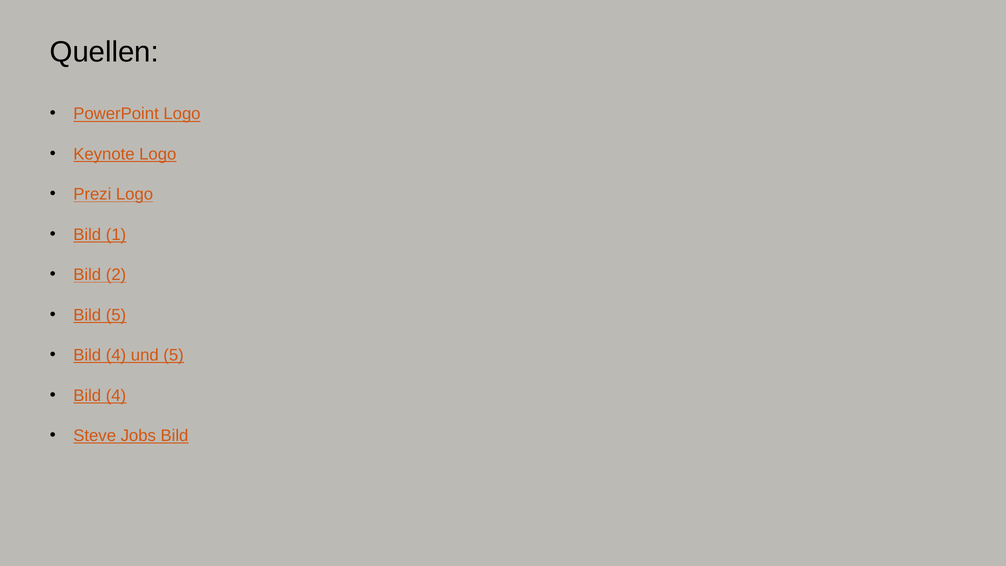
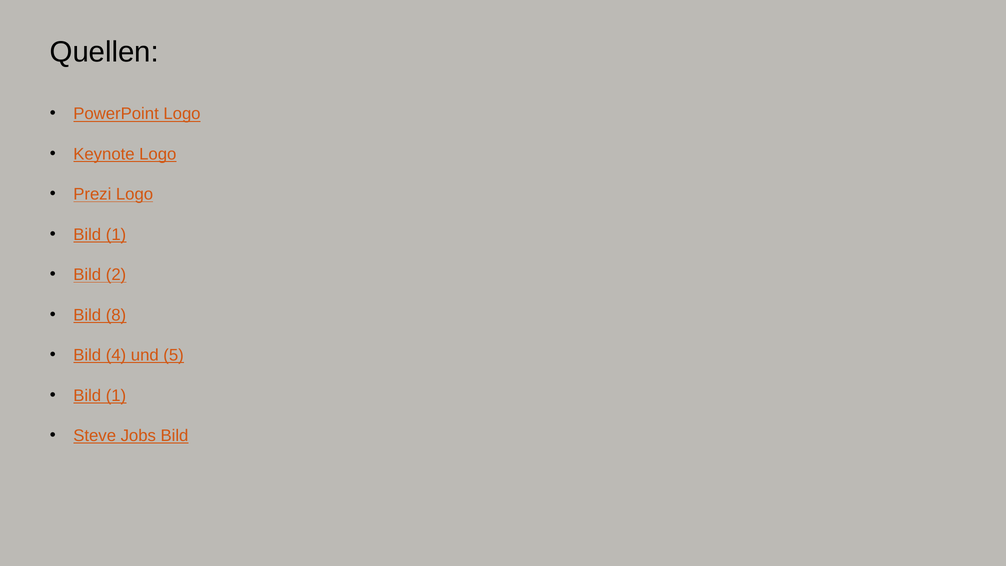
Bild 5: 5 -> 8
4 at (116, 395): 4 -> 1
